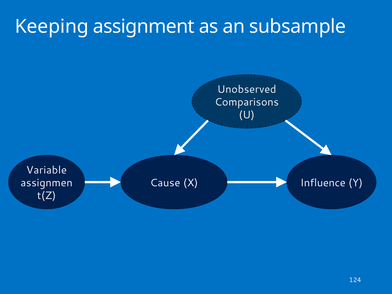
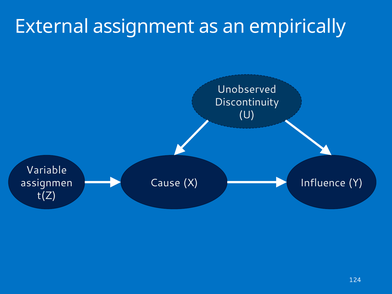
Keeping: Keeping -> External
subsample: subsample -> empirically
Comparisons: Comparisons -> Discontinuity
